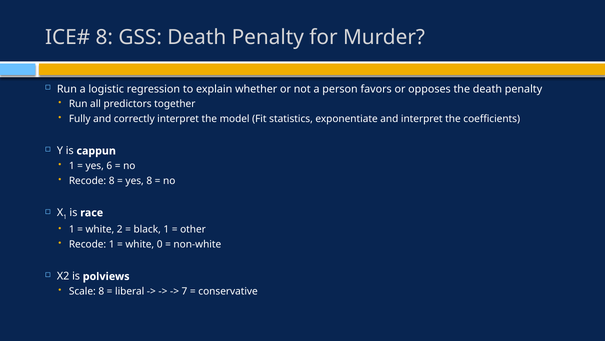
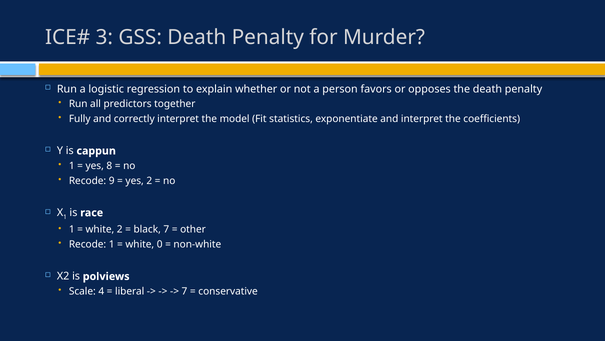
8 at (104, 37): 8 -> 3
6: 6 -> 8
Recode 8: 8 -> 9
yes 8: 8 -> 2
black 1: 1 -> 7
Scale 8: 8 -> 4
